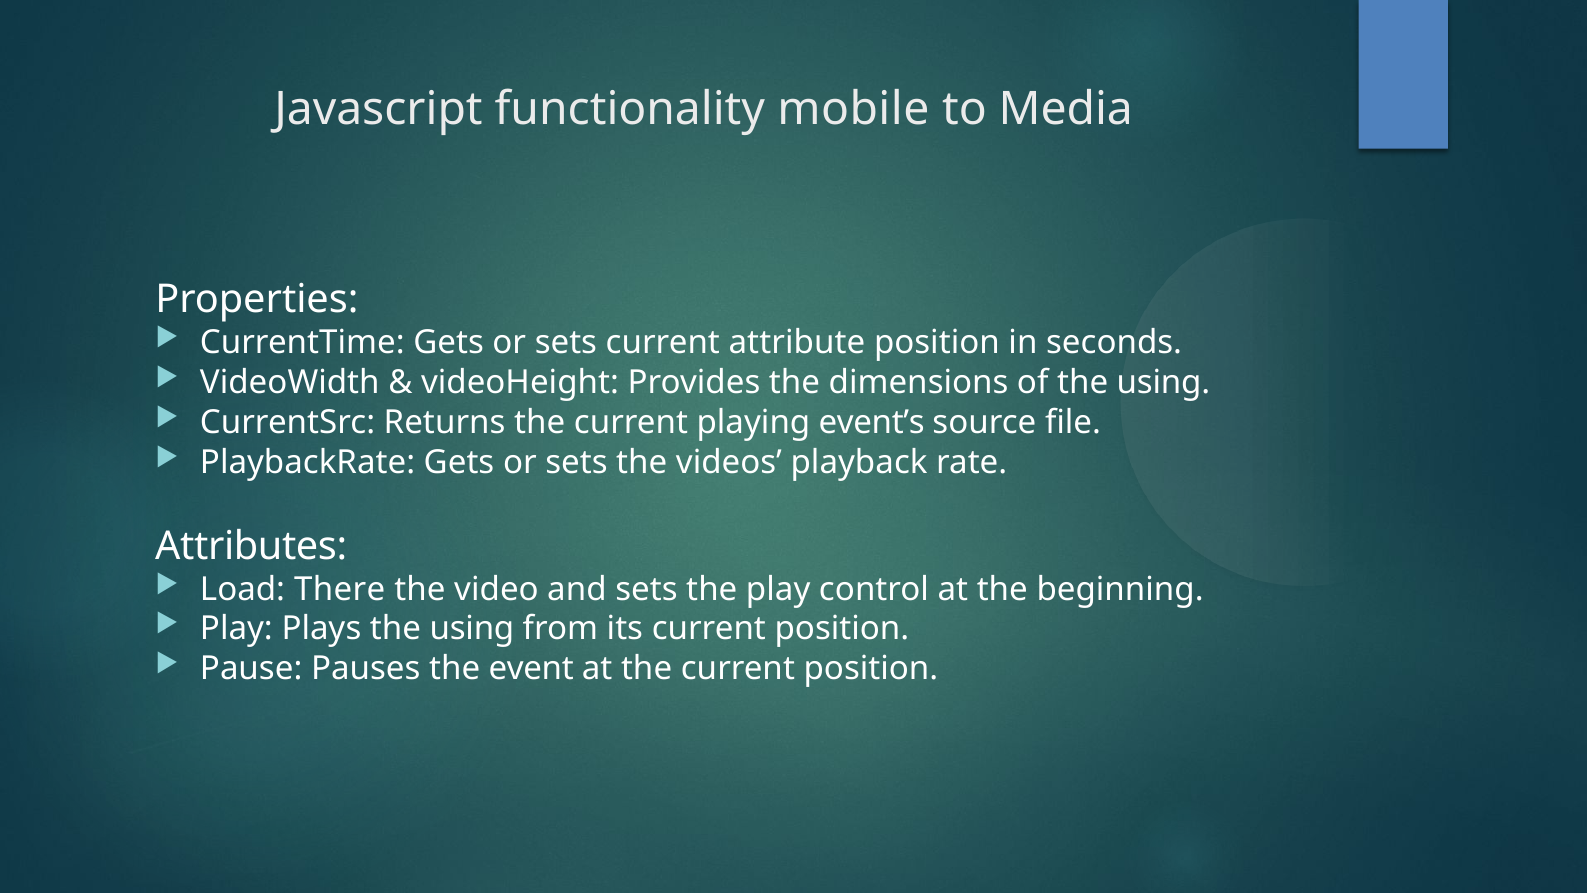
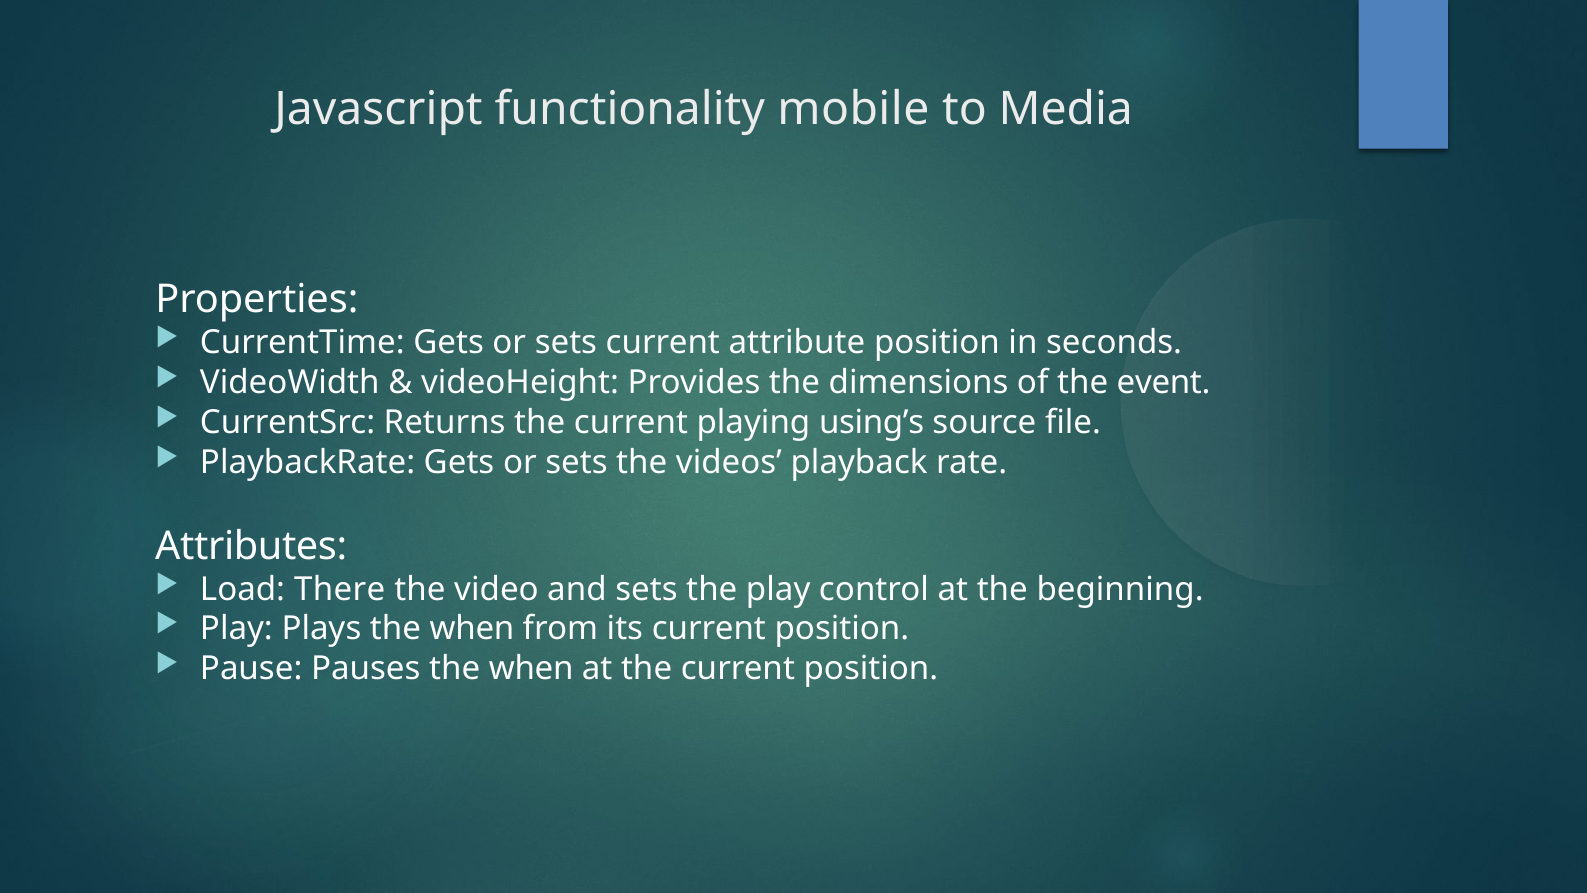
of the using: using -> event
event’s: event’s -> using’s
Plays the using: using -> when
Pauses the event: event -> when
